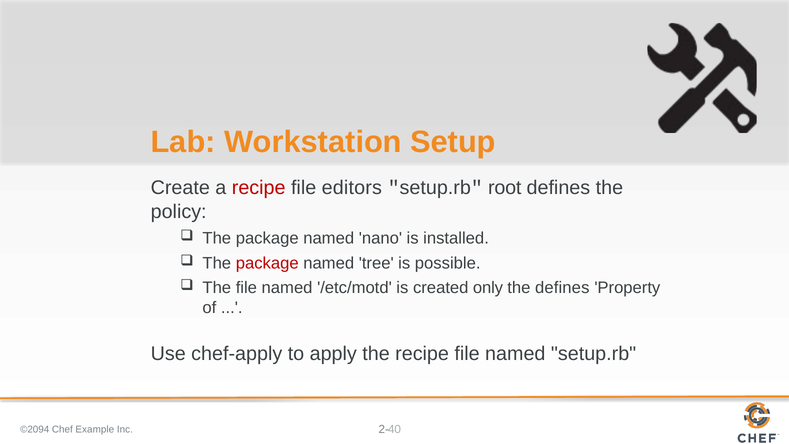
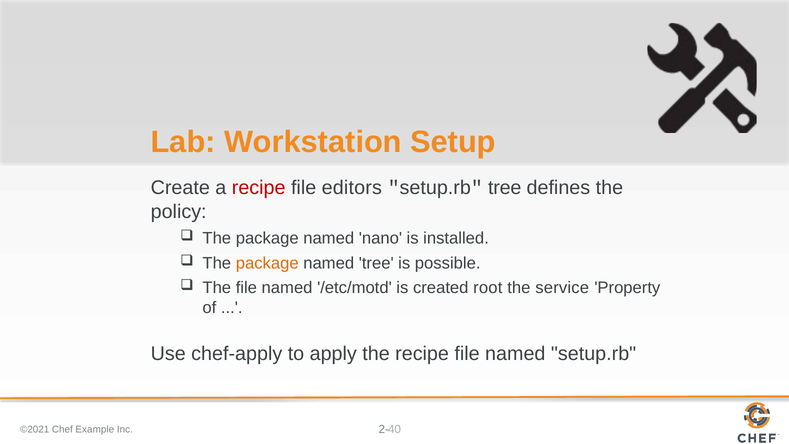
root at (505, 188): root -> tree
package at (267, 263) colour: red -> orange
only: only -> root
the defines: defines -> service
©2094: ©2094 -> ©2021
